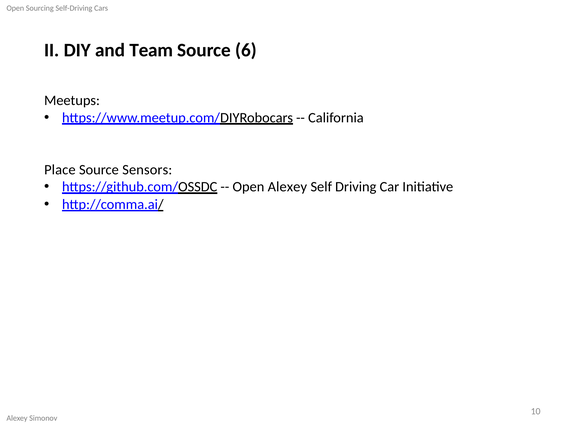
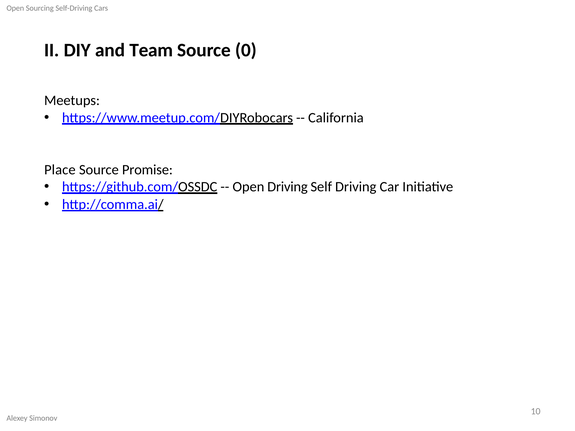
6: 6 -> 0
Sensors: Sensors -> Promise
Open Alexey: Alexey -> Driving
